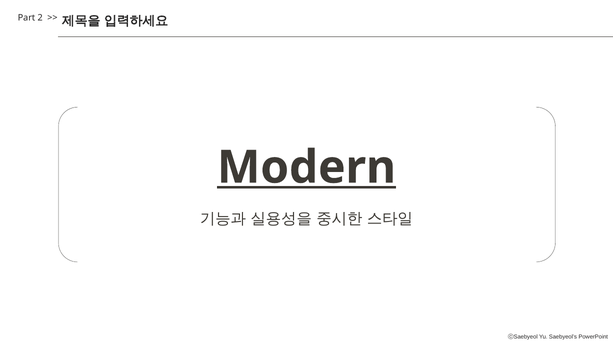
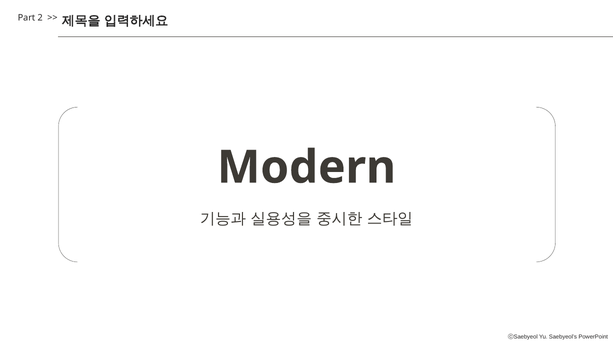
Modern underline: present -> none
